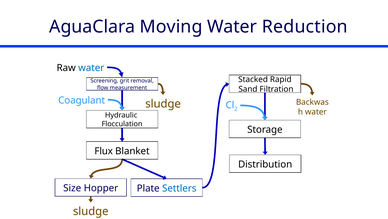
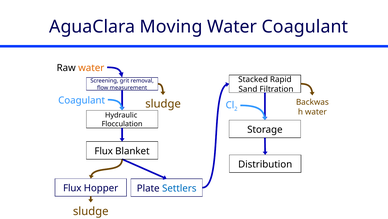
Reduction at (305, 27): Reduction -> Coagulant
water at (91, 68) colour: blue -> orange
Size at (72, 187): Size -> Flux
